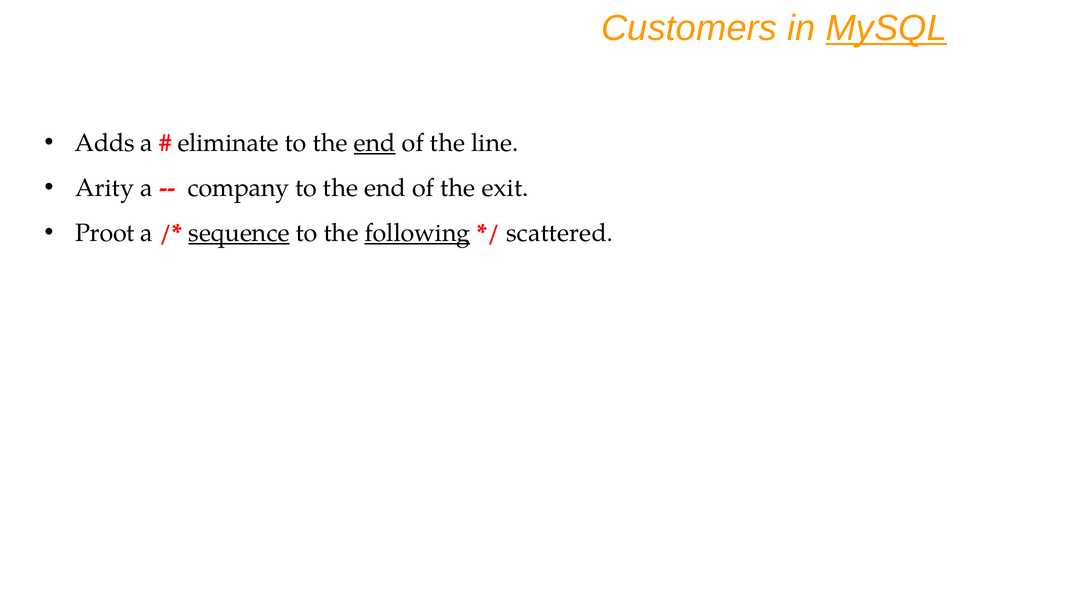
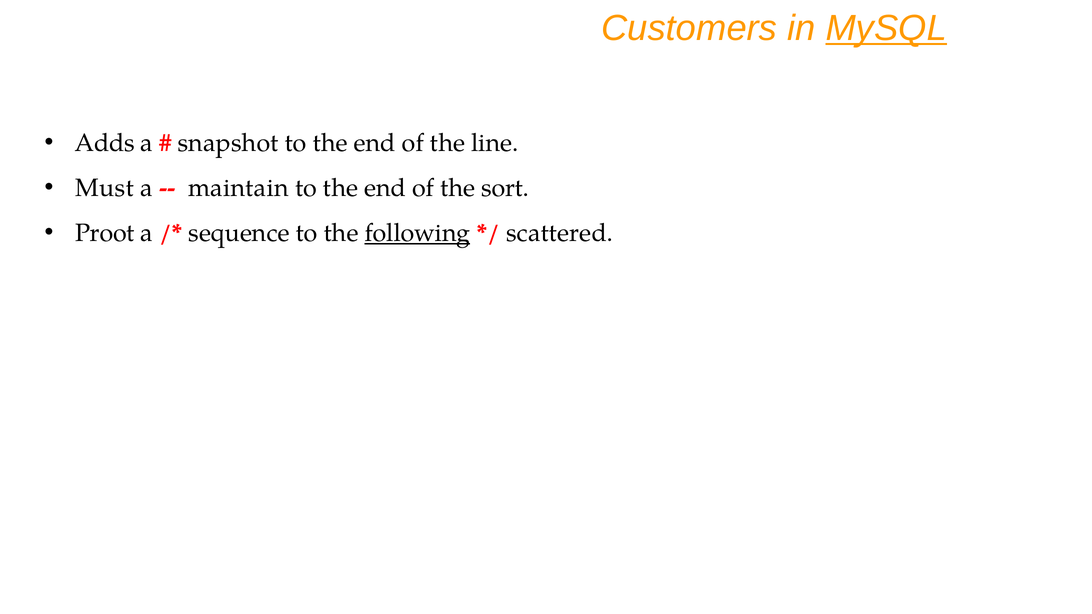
eliminate: eliminate -> snapshot
end at (375, 143) underline: present -> none
Arity: Arity -> Must
company: company -> maintain
exit: exit -> sort
sequence underline: present -> none
